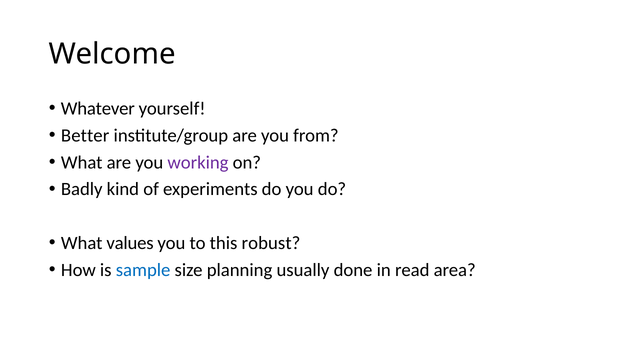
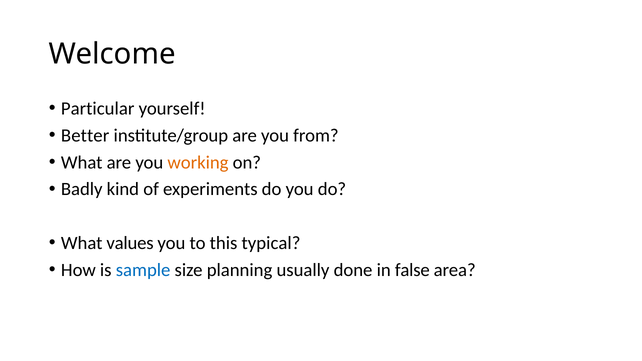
Whatever: Whatever -> Particular
working colour: purple -> orange
robust: robust -> typical
read: read -> false
